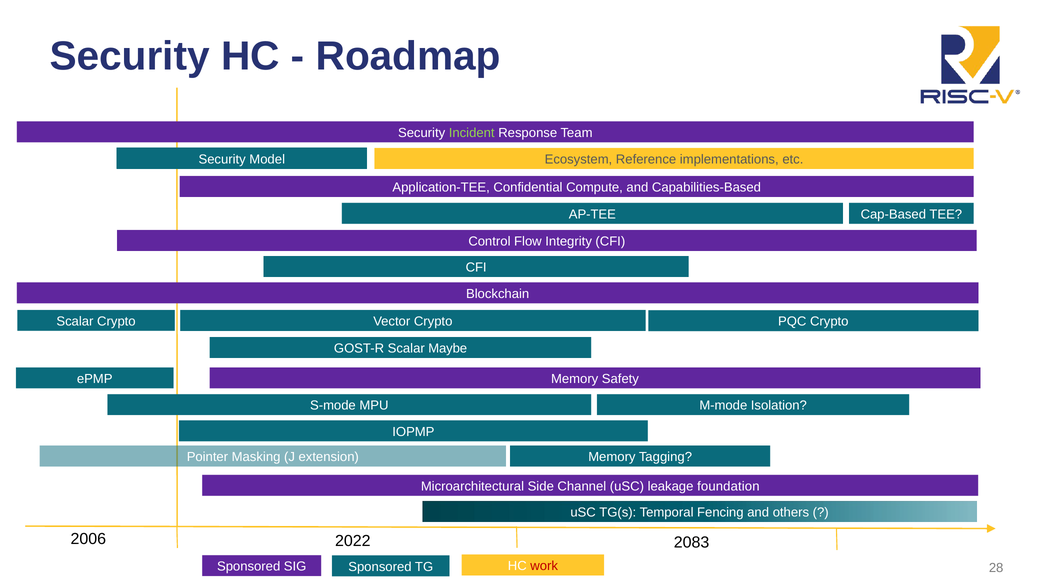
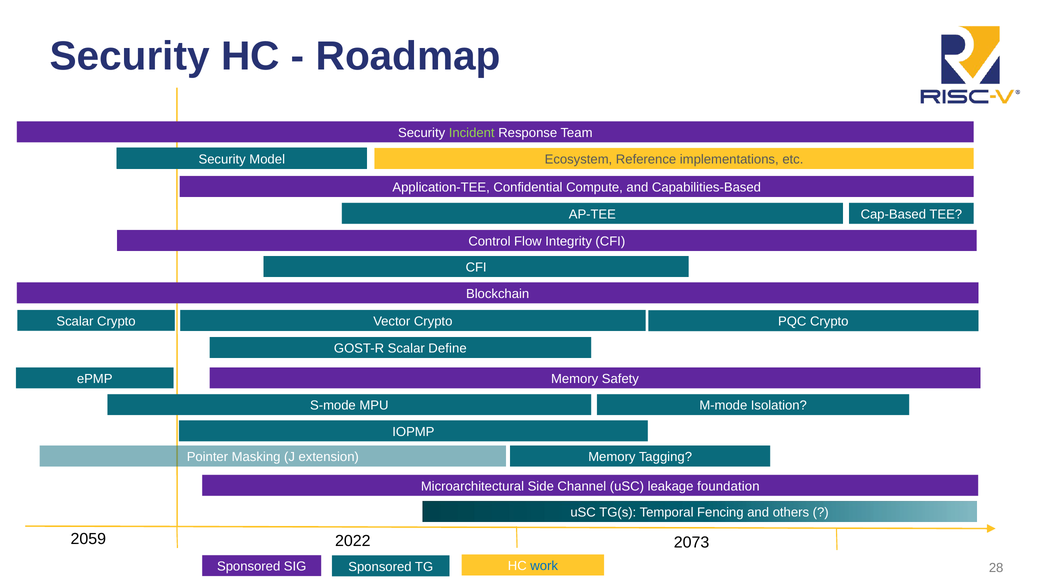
Maybe: Maybe -> Define
2006: 2006 -> 2059
2083: 2083 -> 2073
work colour: red -> blue
